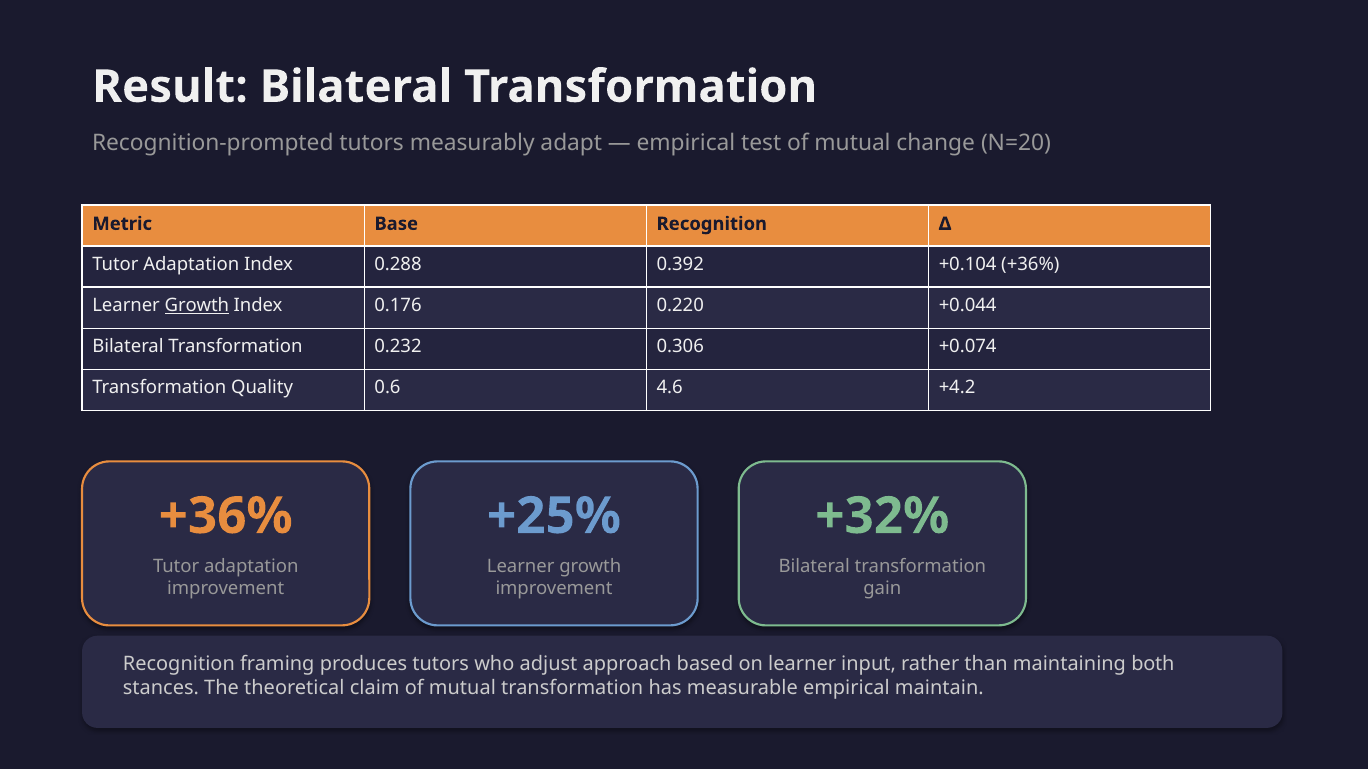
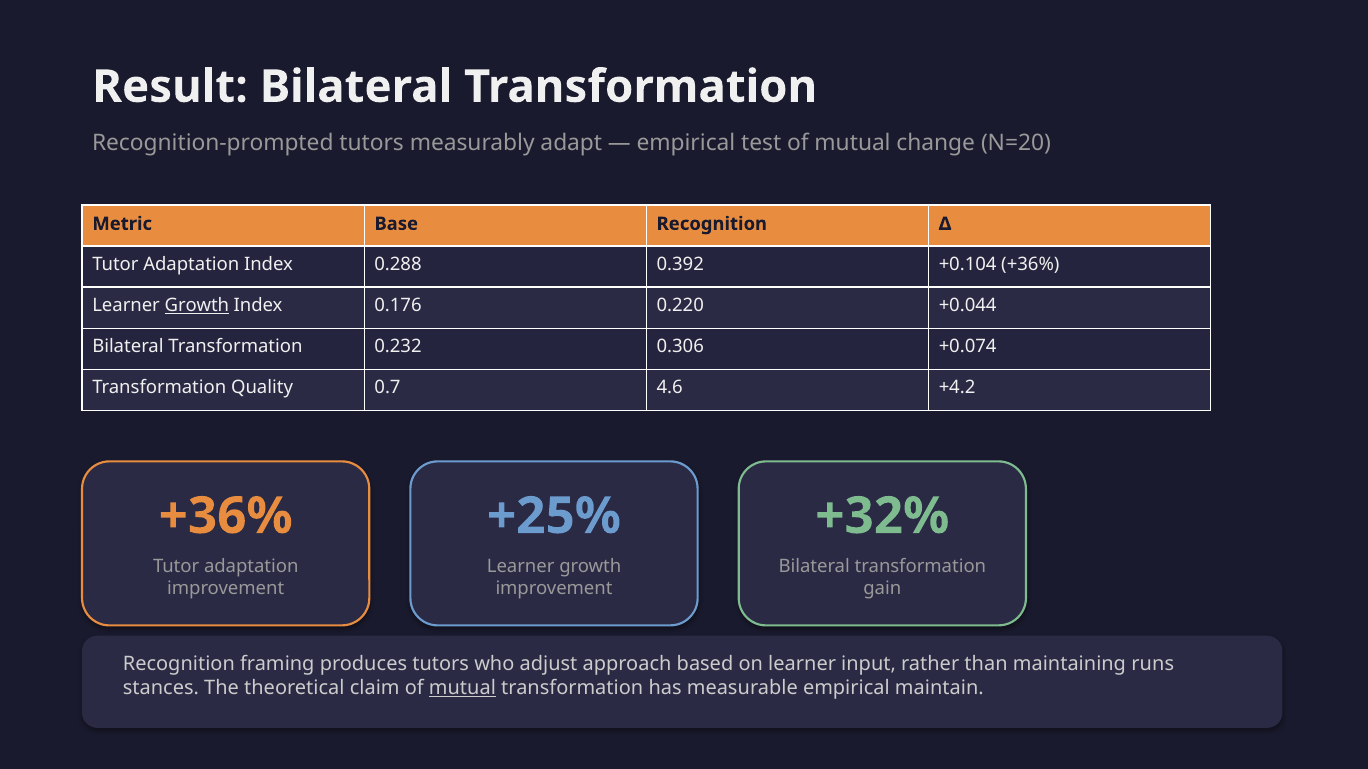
0.6: 0.6 -> 0.7
both: both -> runs
mutual at (462, 689) underline: none -> present
